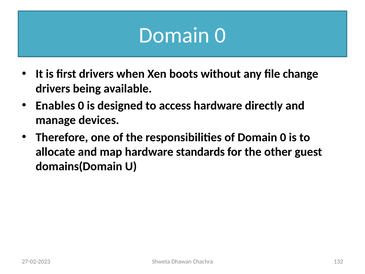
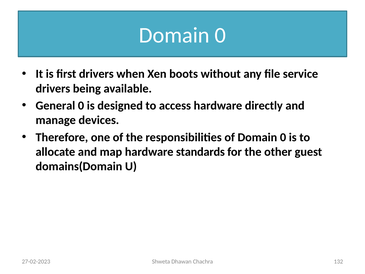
change: change -> service
Enables: Enables -> General
